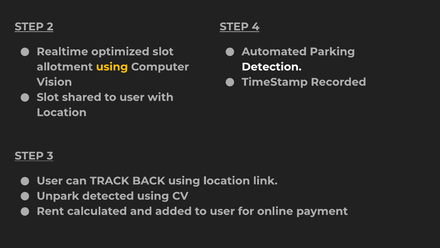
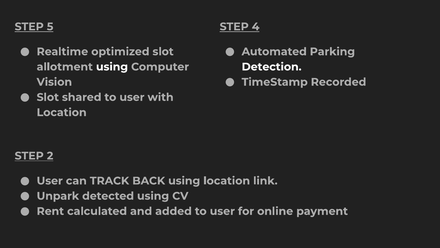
2: 2 -> 5
using at (112, 67) colour: yellow -> white
3: 3 -> 2
